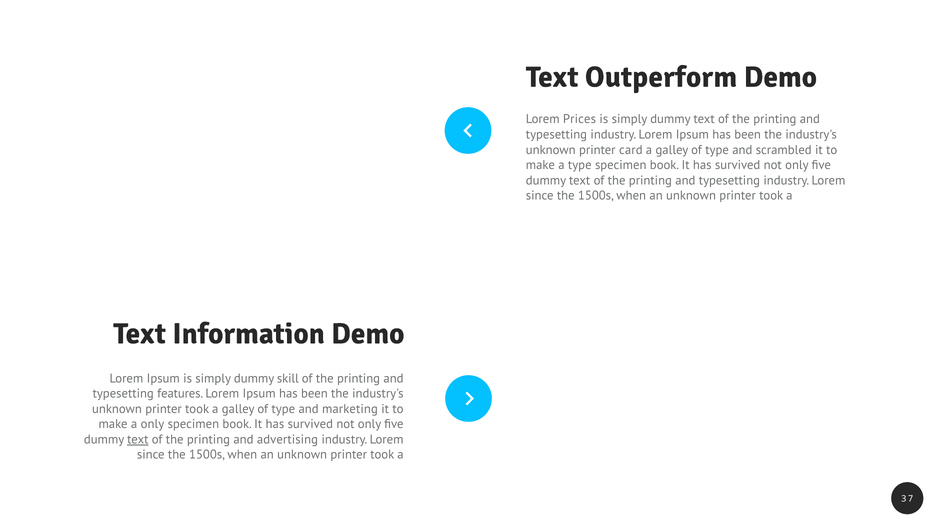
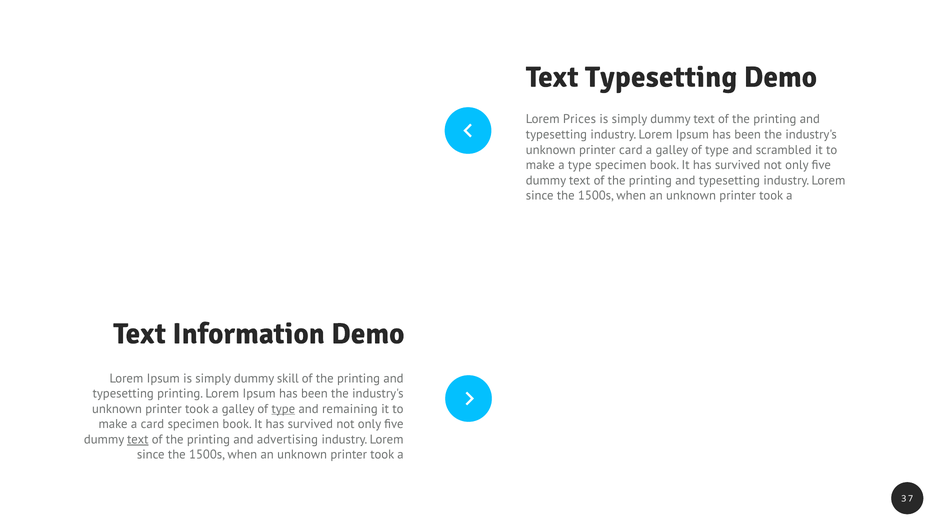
Text Outperform: Outperform -> Typesetting
typesetting features: features -> printing
type at (283, 409) underline: none -> present
marketing: marketing -> remaining
a only: only -> card
